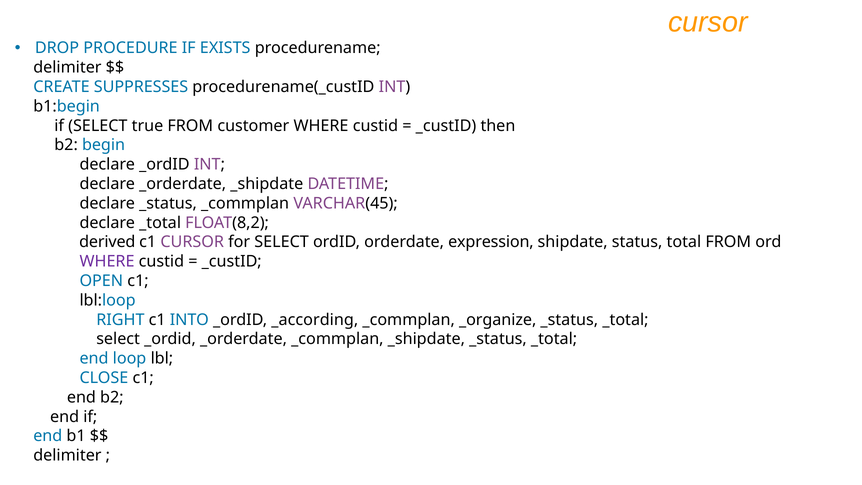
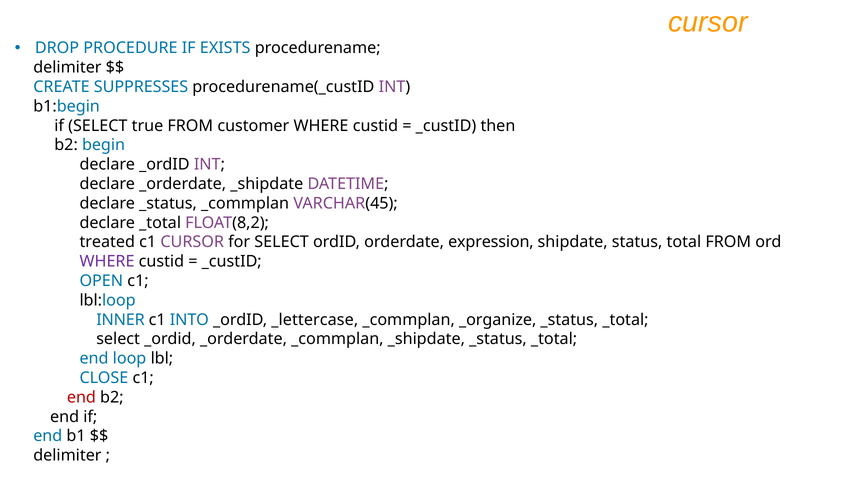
derived: derived -> treated
RIGHT: RIGHT -> INNER
_according: _according -> _lettercase
end at (81, 397) colour: black -> red
